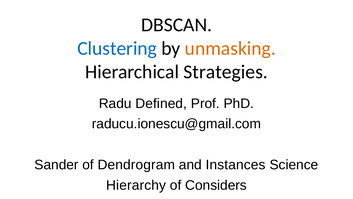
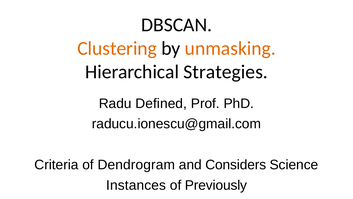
Clustering colour: blue -> orange
Sander: Sander -> Criteria
Instances: Instances -> Considers
Hierarchy: Hierarchy -> Instances
Considers: Considers -> Previously
